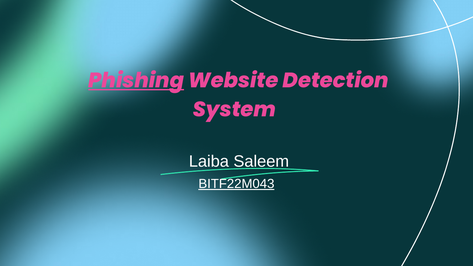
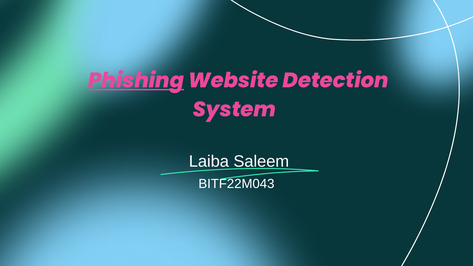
BITF22M043 underline: present -> none
